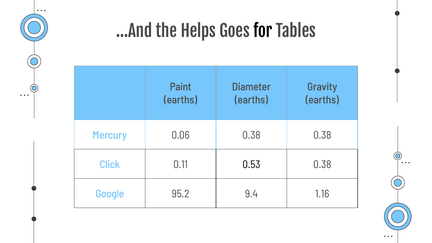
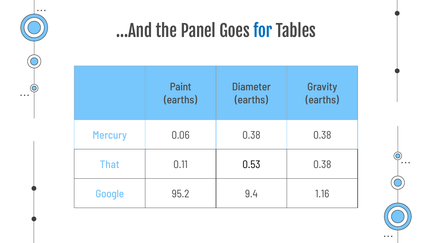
Helps: Helps -> Panel
for colour: black -> blue
Click: Click -> That
